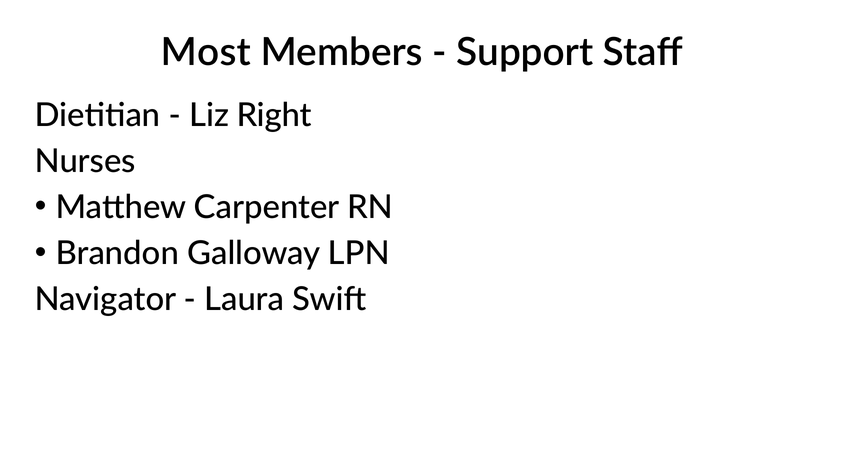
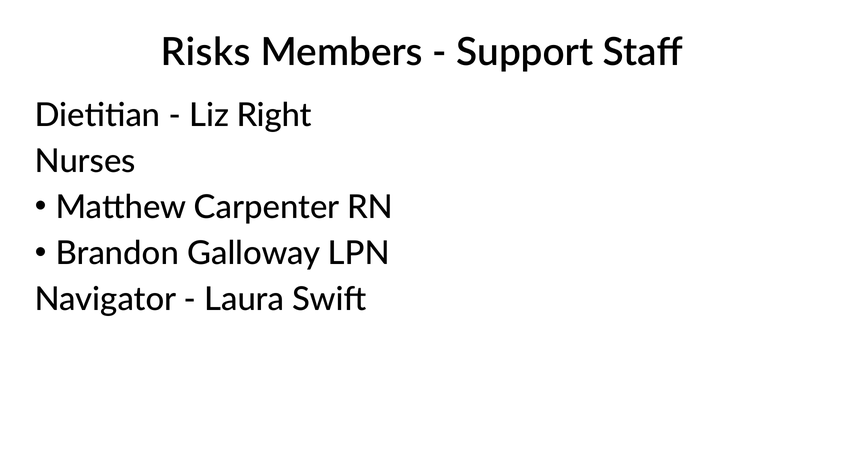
Most: Most -> Risks
